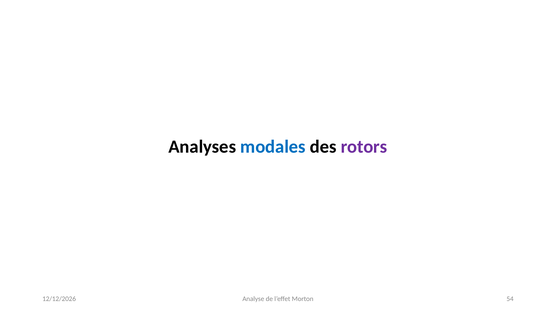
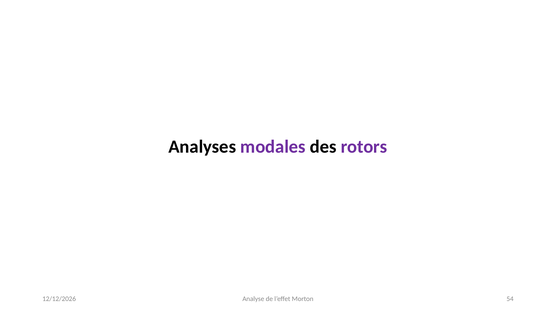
modales colour: blue -> purple
